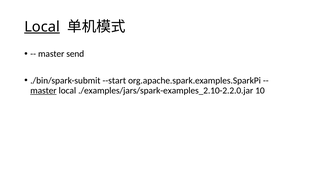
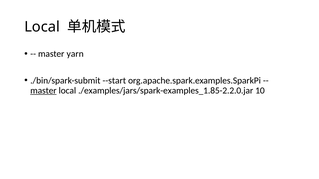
Local at (42, 27) underline: present -> none
send: send -> yarn
./examples/jars/spark-examples_2.10-2.2.0.jar: ./examples/jars/spark-examples_2.10-2.2.0.jar -> ./examples/jars/spark-examples_1.85-2.2.0.jar
